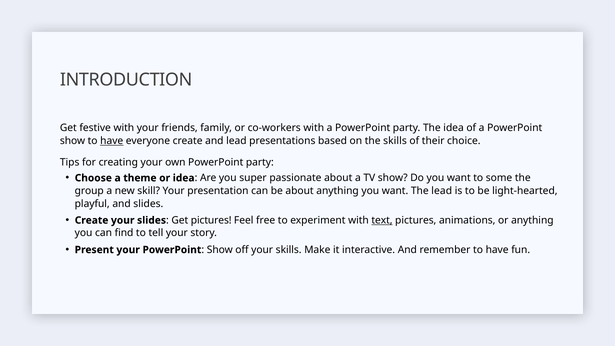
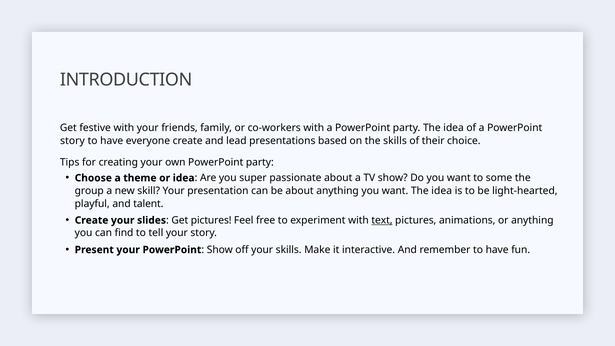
show at (73, 141): show -> story
have at (112, 141) underline: present -> none
want The lead: lead -> idea
and slides: slides -> talent
